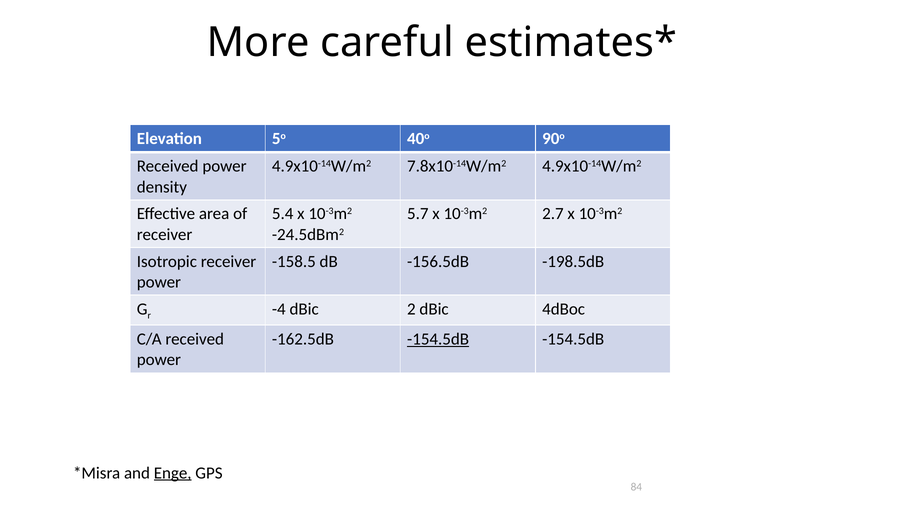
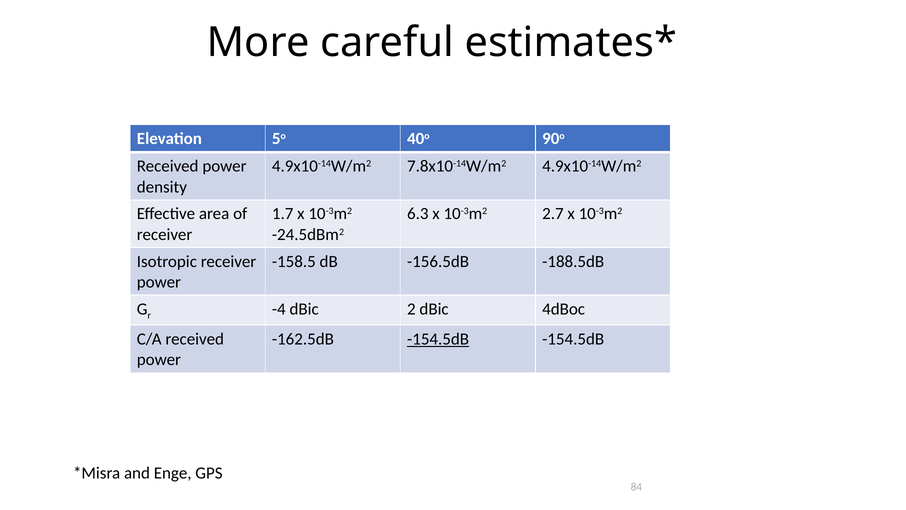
5.4: 5.4 -> 1.7
5.7: 5.7 -> 6.3
-198.5dB: -198.5dB -> -188.5dB
Enge underline: present -> none
